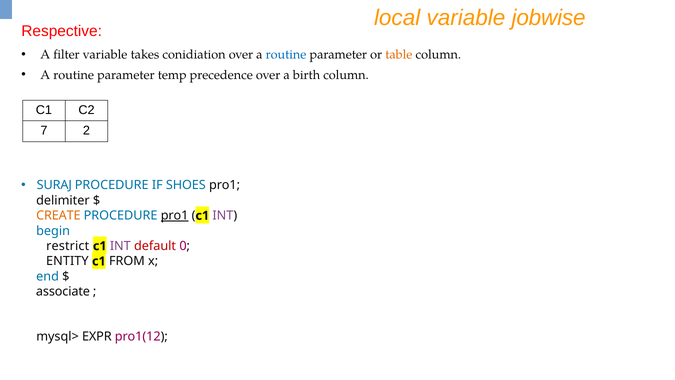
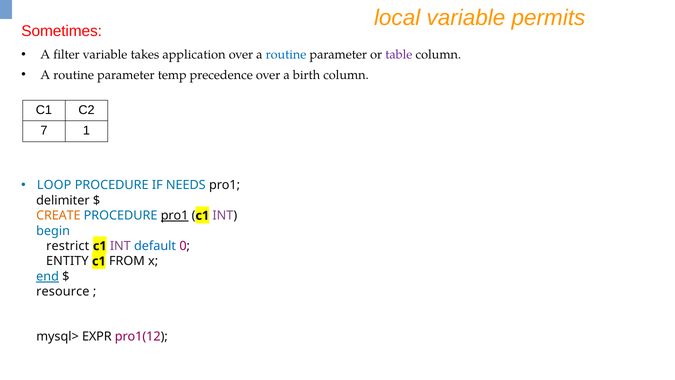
jobwise: jobwise -> permits
Respective: Respective -> Sometimes
conidiation: conidiation -> application
table colour: orange -> purple
2: 2 -> 1
SURAJ: SURAJ -> LOOP
SHOES: SHOES -> NEEDS
default colour: red -> blue
end underline: none -> present
associate: associate -> resource
